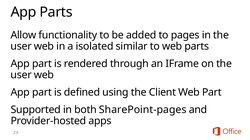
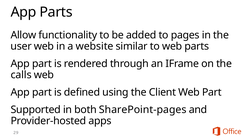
isolated: isolated -> website
user at (21, 75): user -> calls
